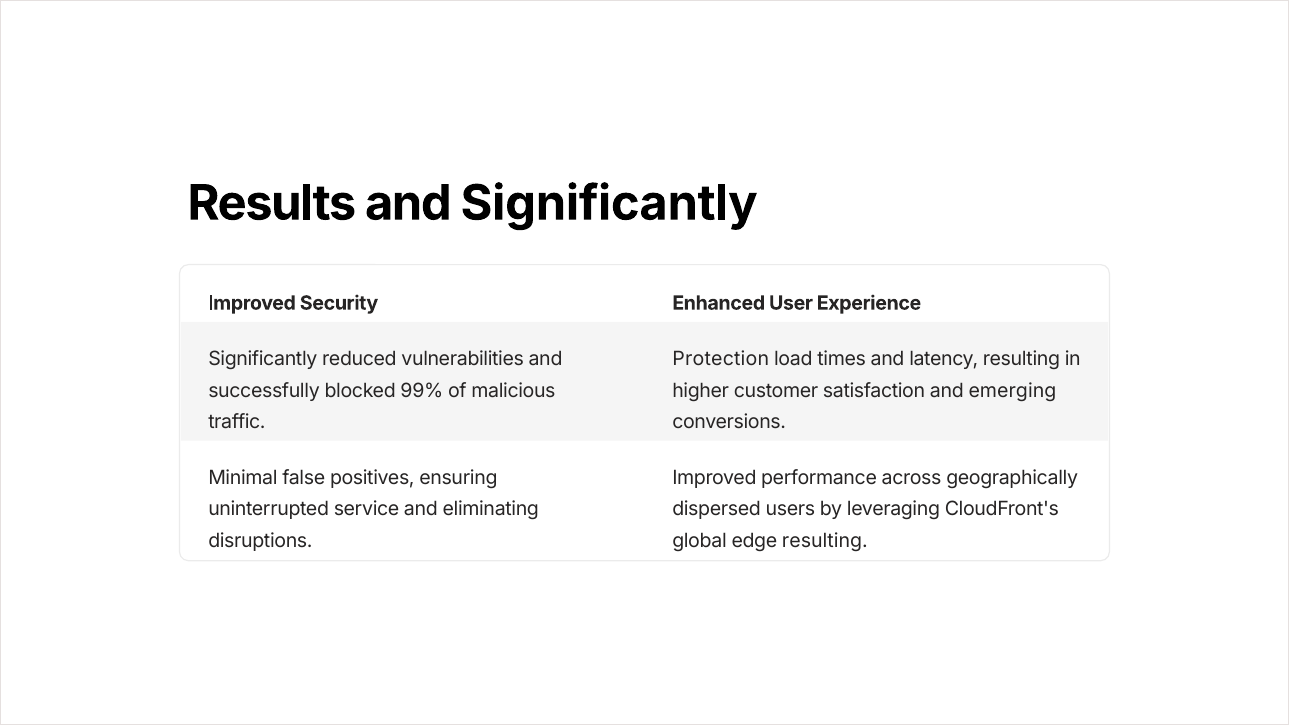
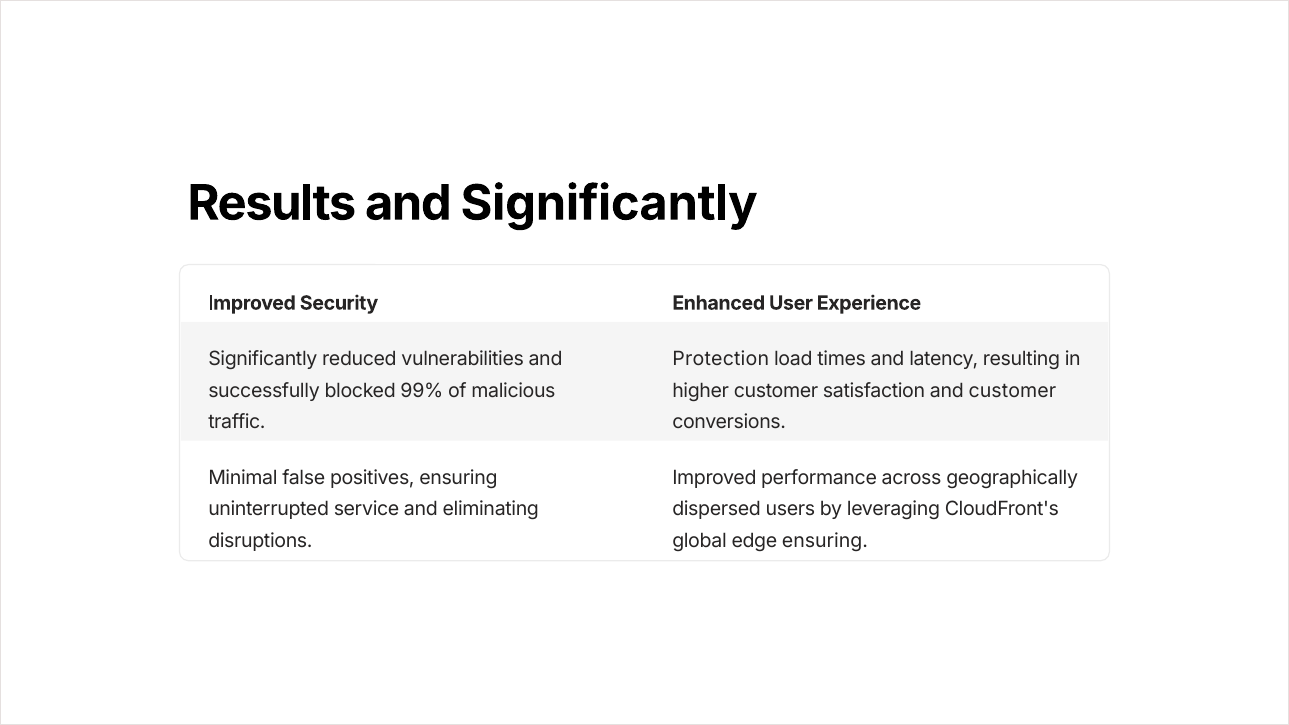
and emerging: emerging -> customer
edge resulting: resulting -> ensuring
